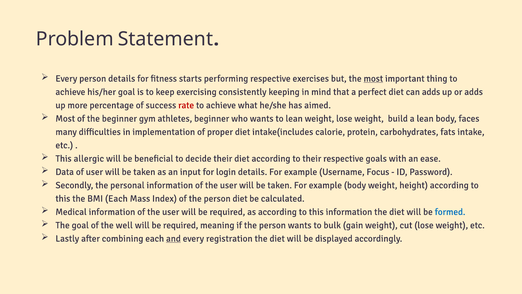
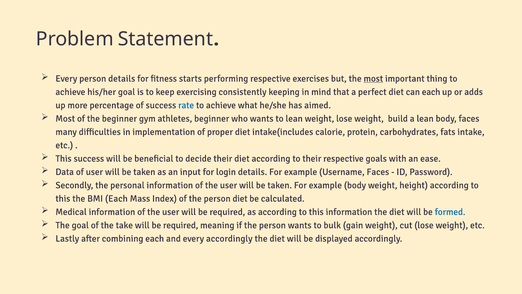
can adds: adds -> each
rate colour: red -> blue
This allergic: allergic -> success
Username Focus: Focus -> Faces
well: well -> take
and underline: present -> none
every registration: registration -> accordingly
